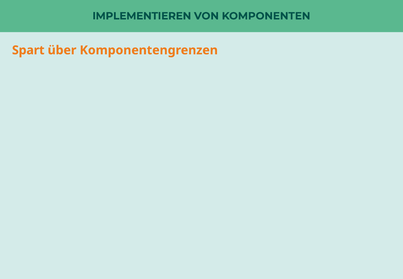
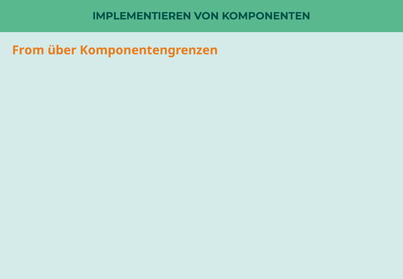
Spart: Spart -> From
